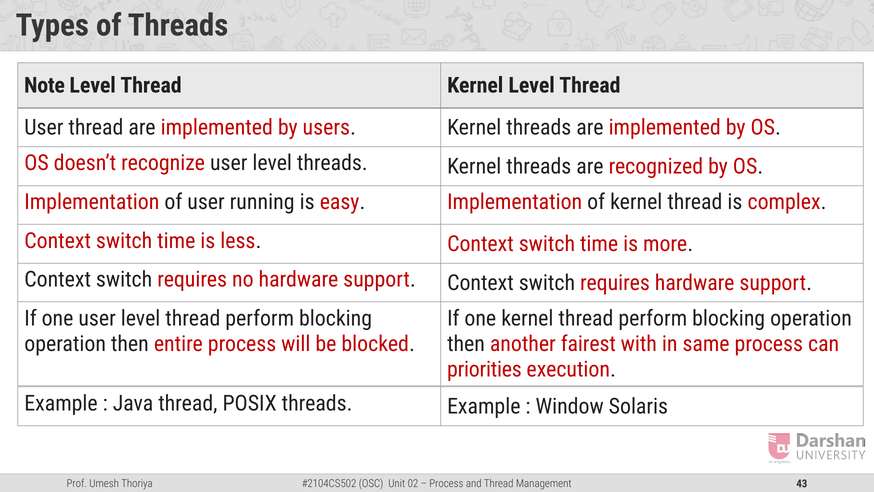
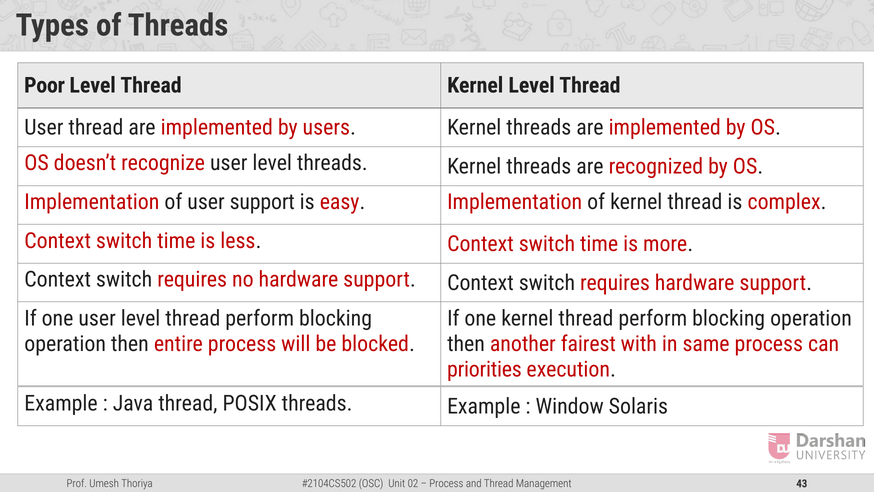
Note: Note -> Poor
user running: running -> support
